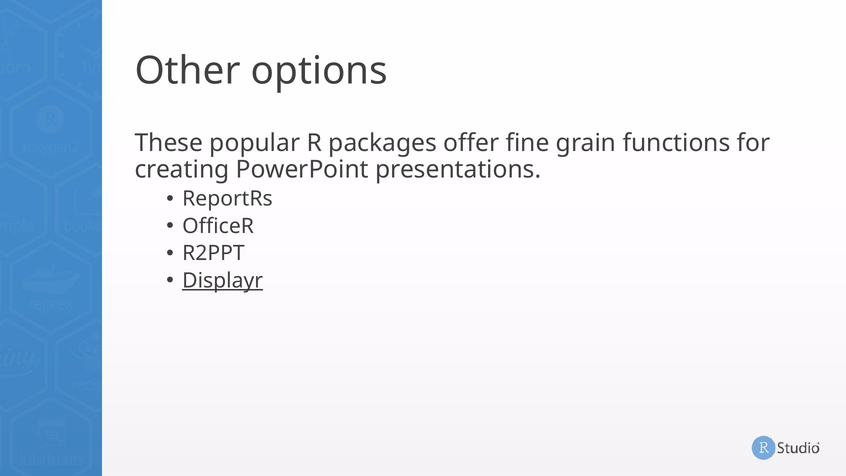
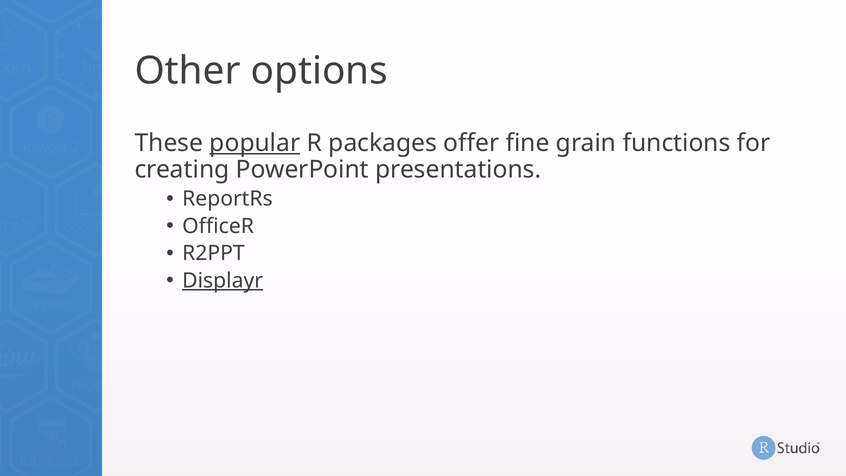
popular underline: none -> present
